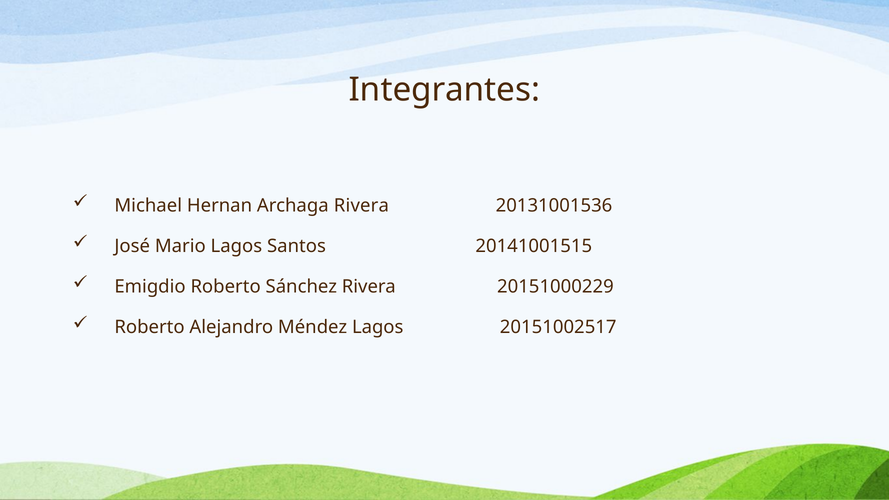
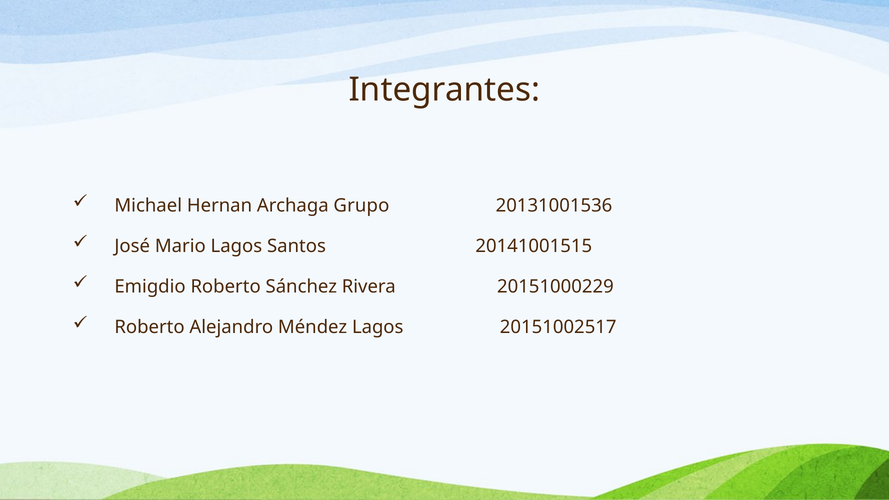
Archaga Rivera: Rivera -> Grupo
